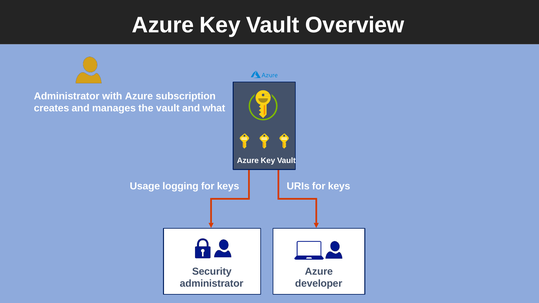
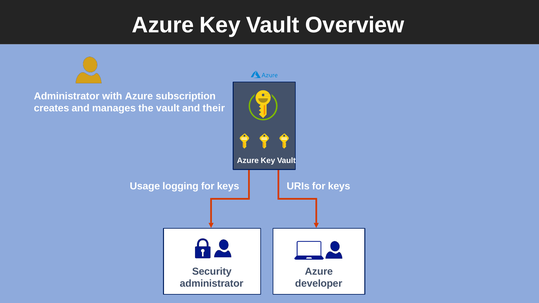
what: what -> their
